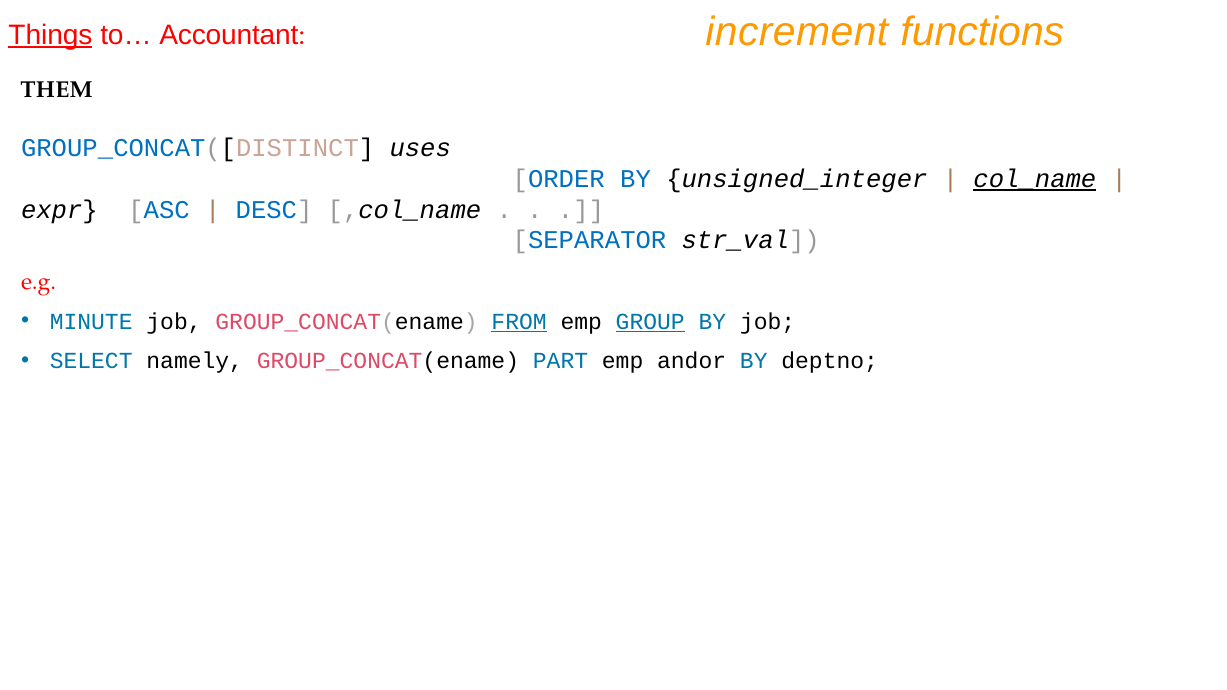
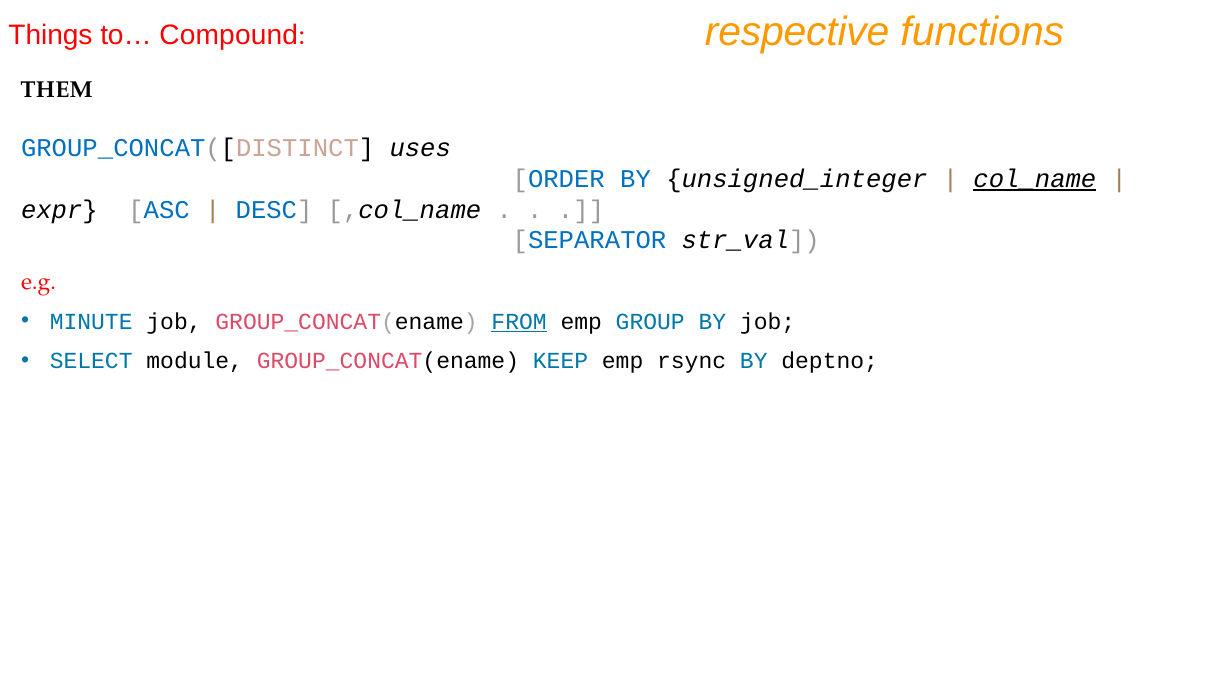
increment: increment -> respective
Things underline: present -> none
Accountant: Accountant -> Compound
GROUP underline: present -> none
namely: namely -> module
PART: PART -> KEEP
andor: andor -> rsync
